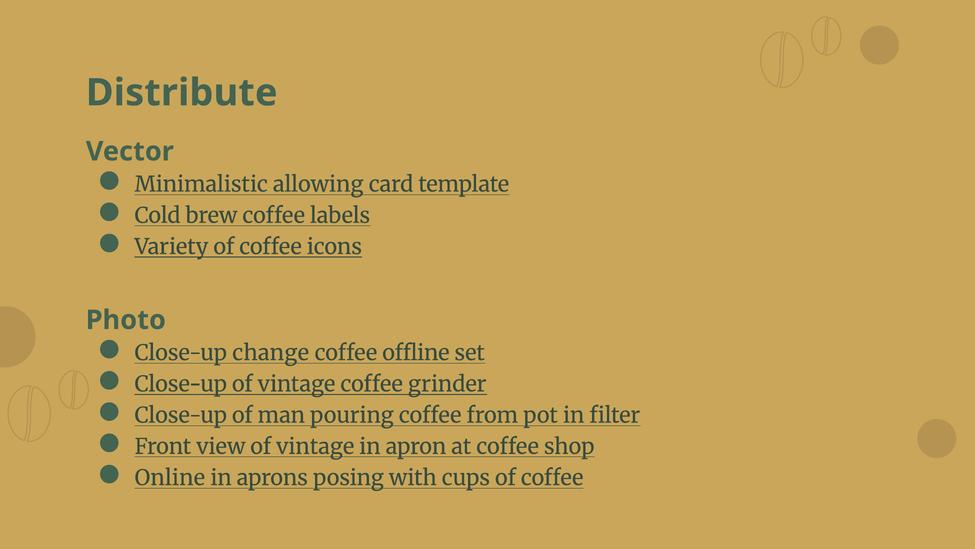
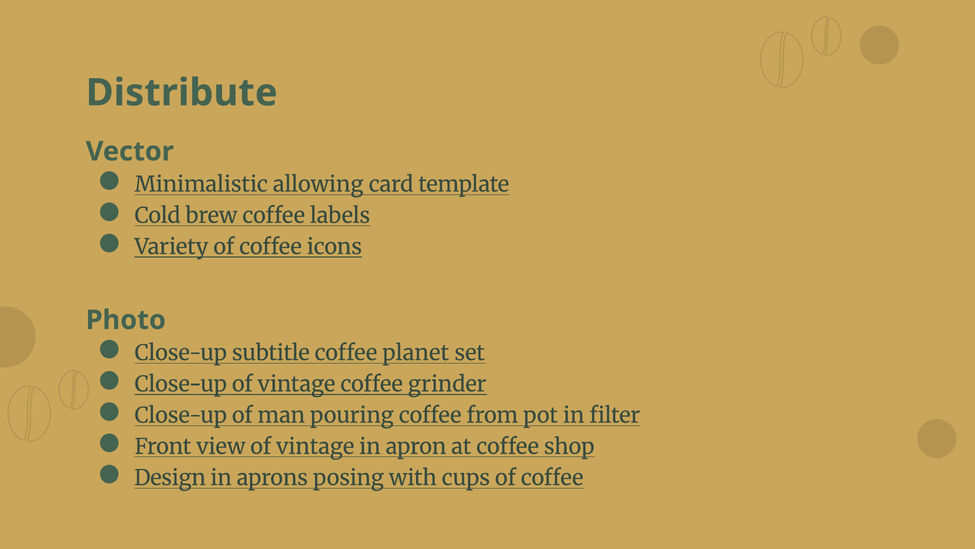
change: change -> subtitle
offline: offline -> planet
Online: Online -> Design
